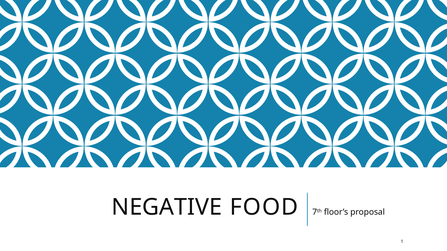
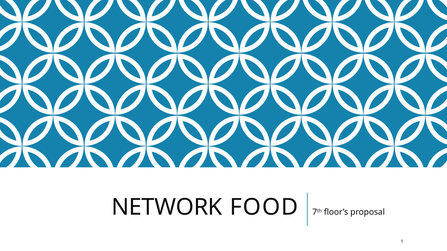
NEGATIVE: NEGATIVE -> NETWORK
